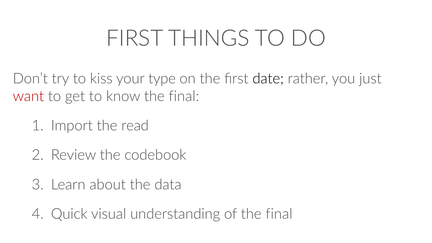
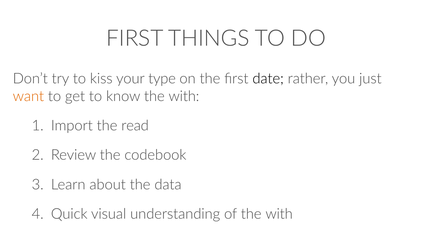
want colour: red -> orange
know the final: final -> with
of the final: final -> with
